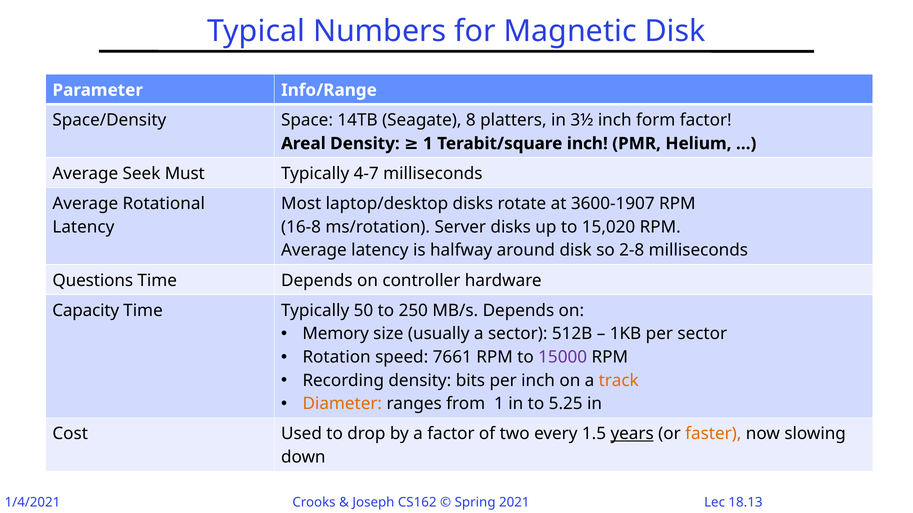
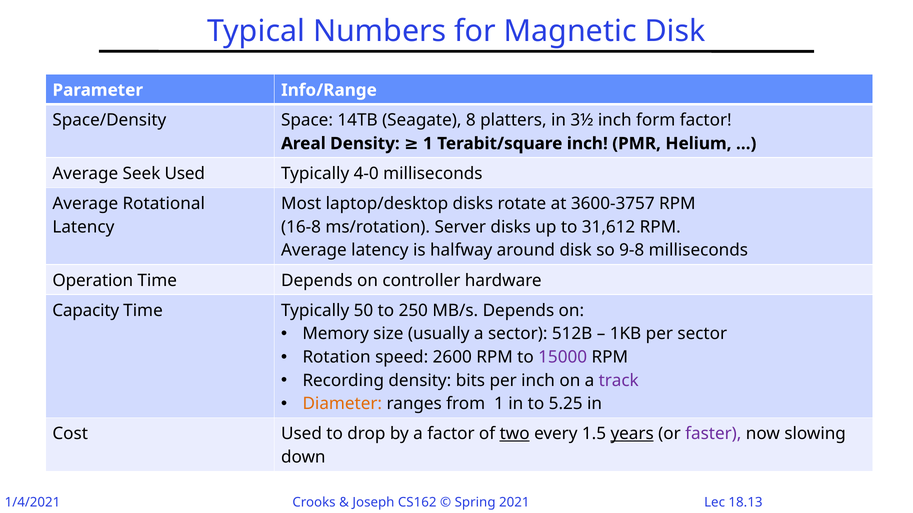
Seek Must: Must -> Used
4-7: 4-7 -> 4-0
3600-1907: 3600-1907 -> 3600-3757
15,020: 15,020 -> 31,612
2-8: 2-8 -> 9-8
Questions: Questions -> Operation
7661: 7661 -> 2600
track colour: orange -> purple
two underline: none -> present
faster colour: orange -> purple
